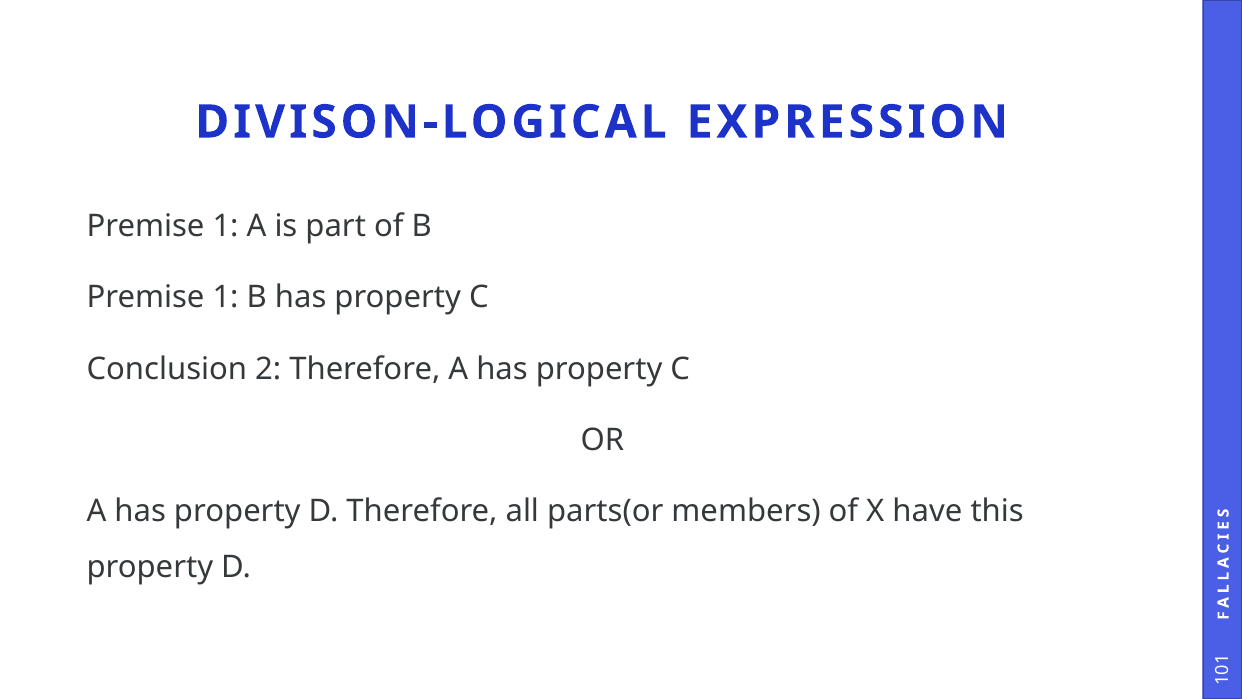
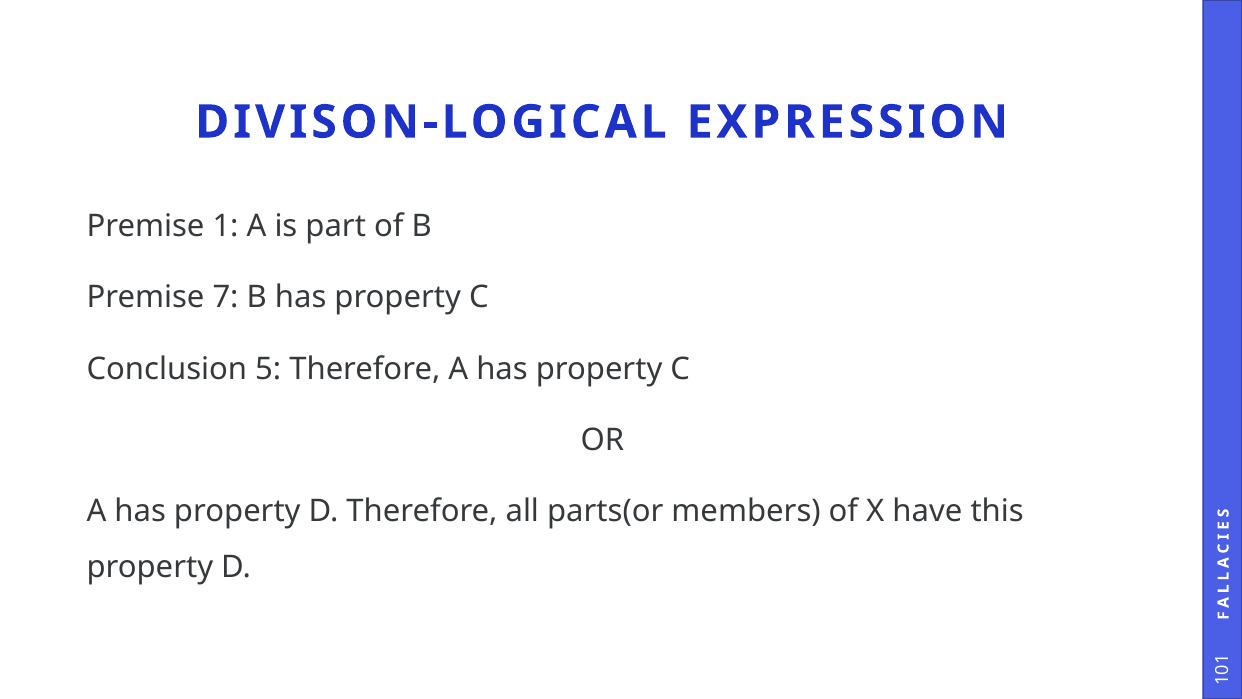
1 at (226, 297): 1 -> 7
2: 2 -> 5
